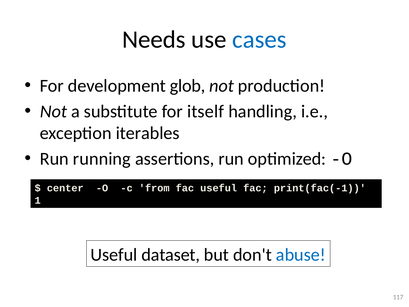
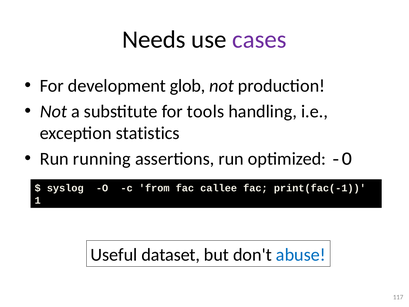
cases colour: blue -> purple
itself: itself -> tools
iterables: iterables -> statistics
center: center -> syslog
fac useful: useful -> callee
